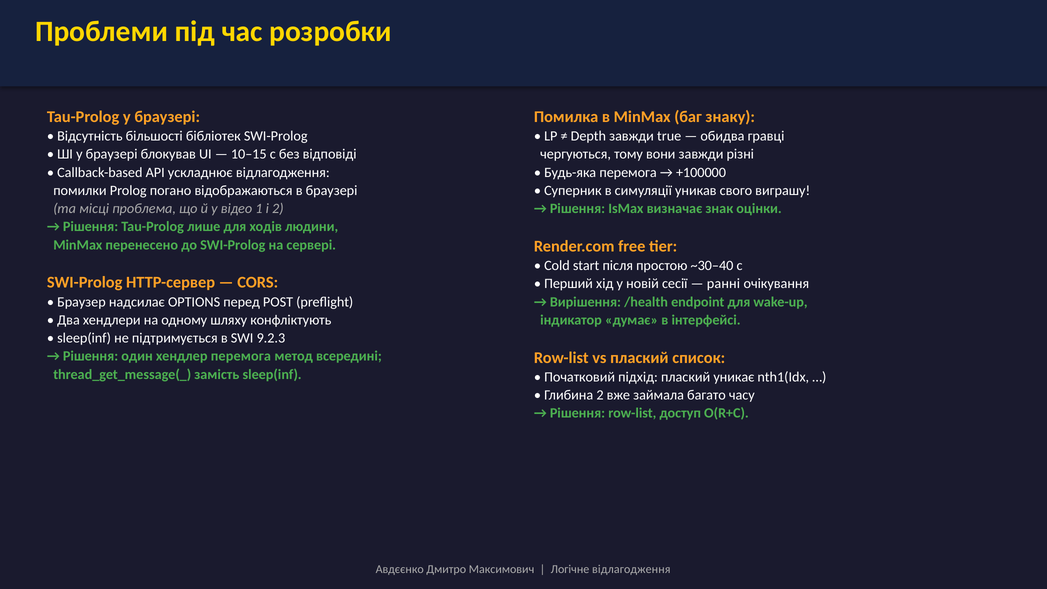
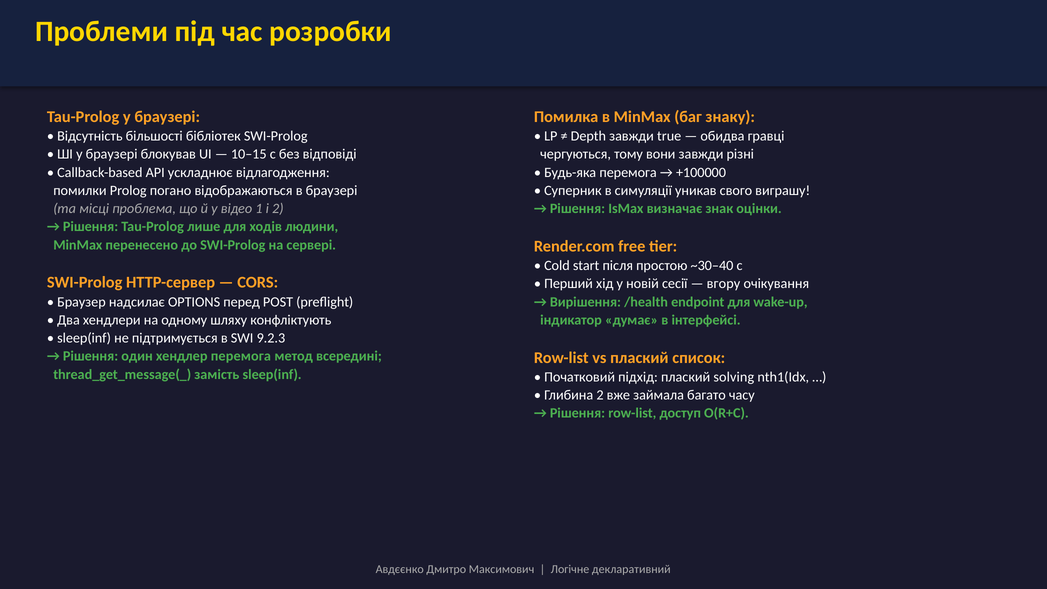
ранні: ранні -> вгору
уникає: уникає -> solving
Логічне відлагодження: відлагодження -> декларативний
